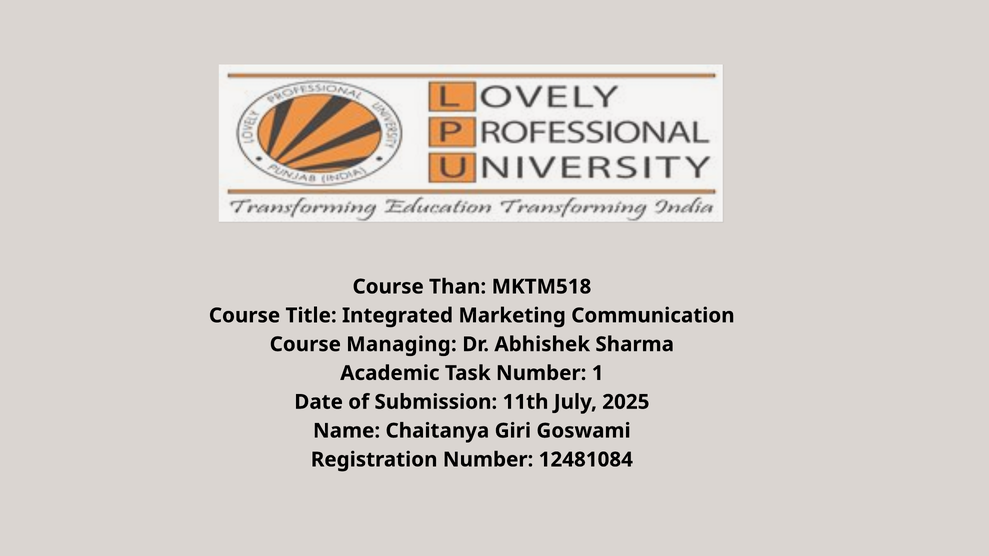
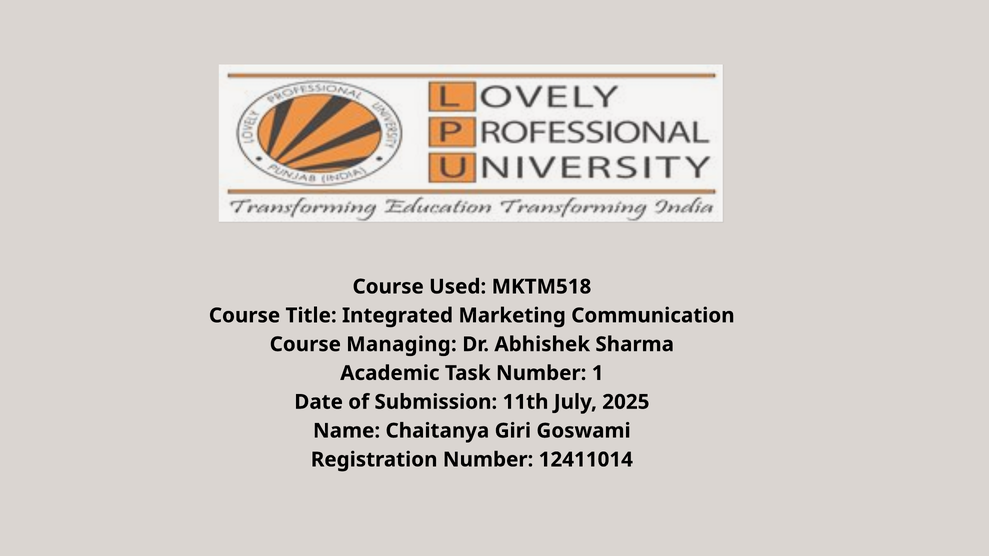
Than: Than -> Used
12481084: 12481084 -> 12411014
